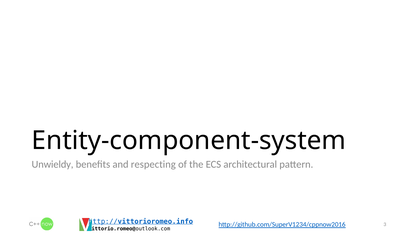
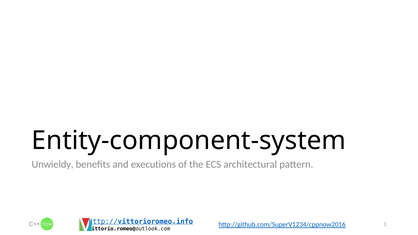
respecting: respecting -> executions
